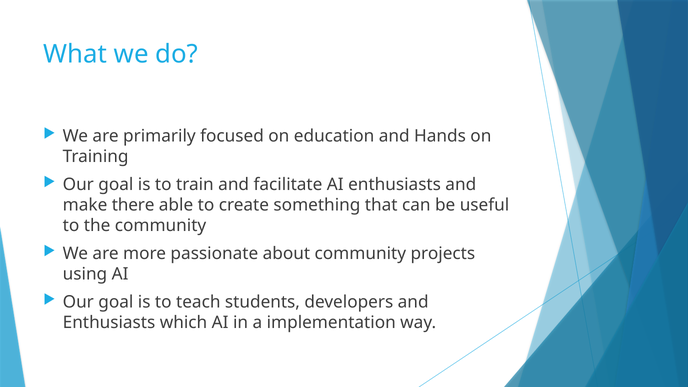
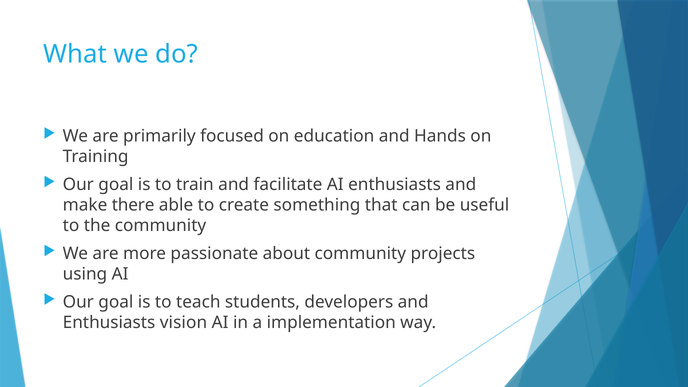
which: which -> vision
